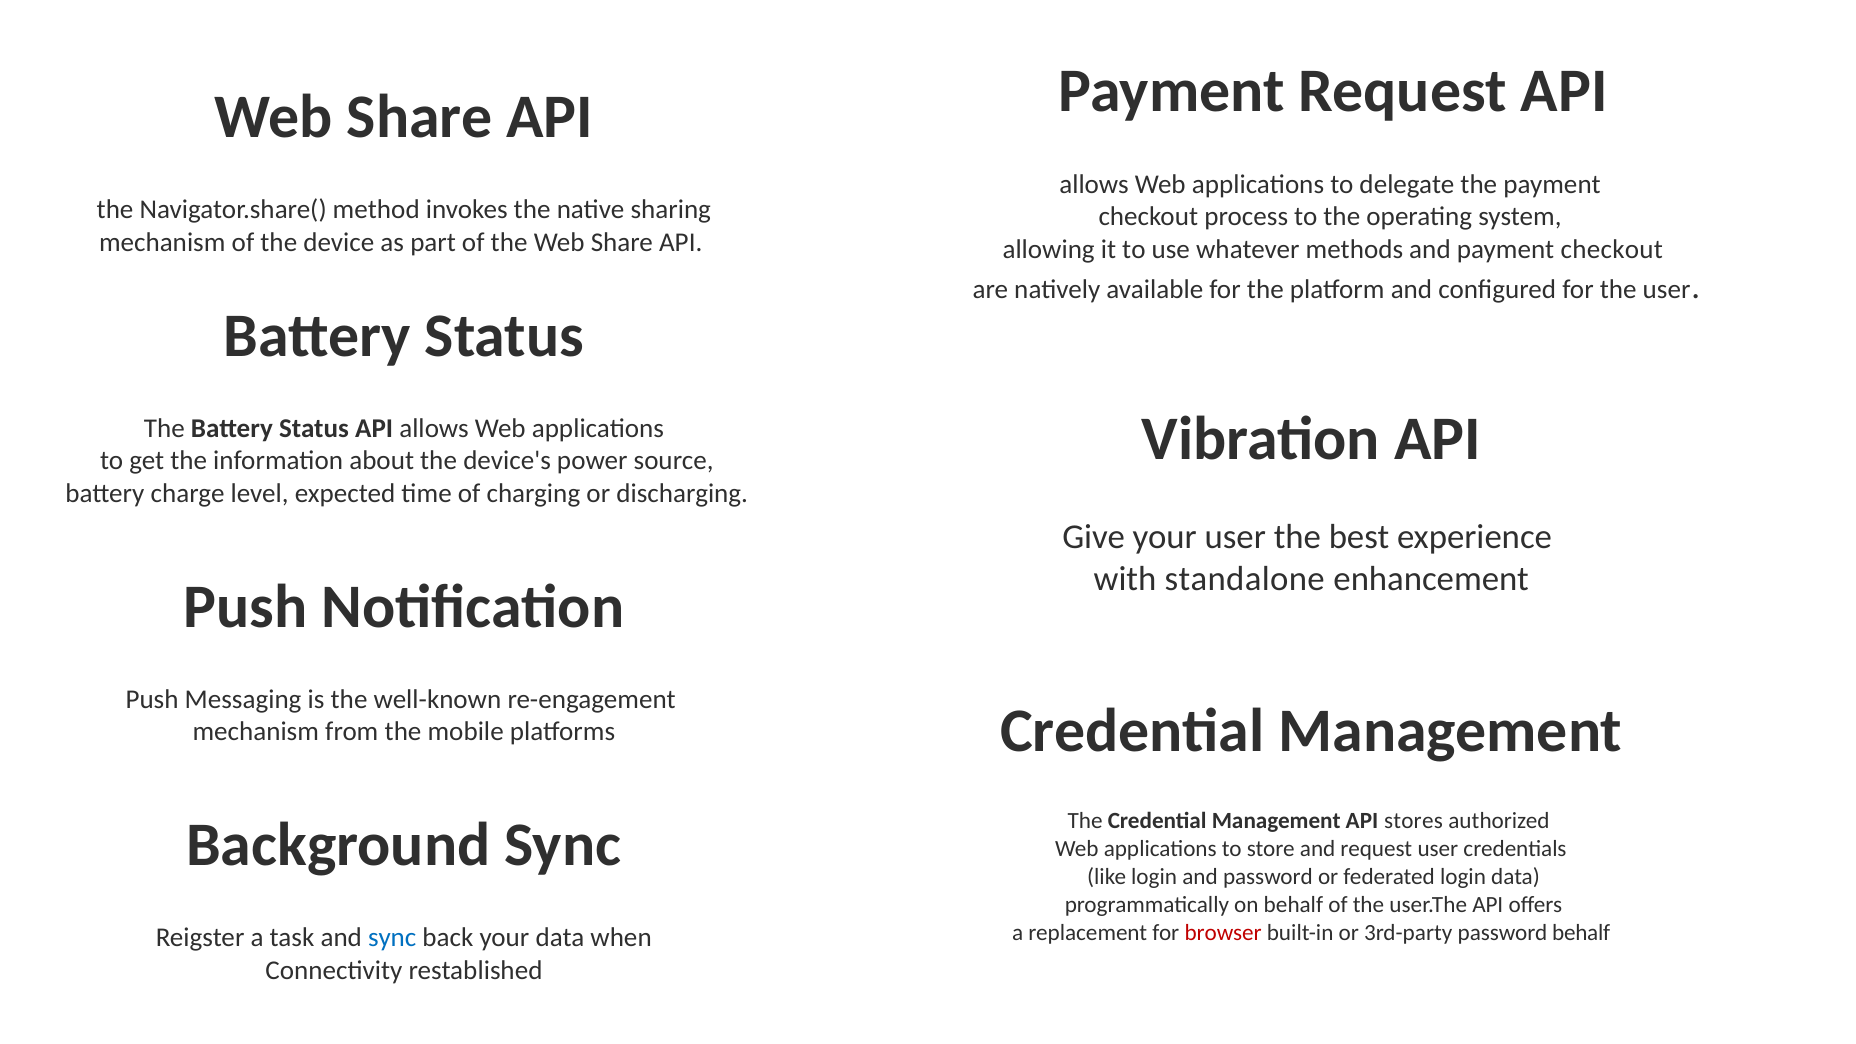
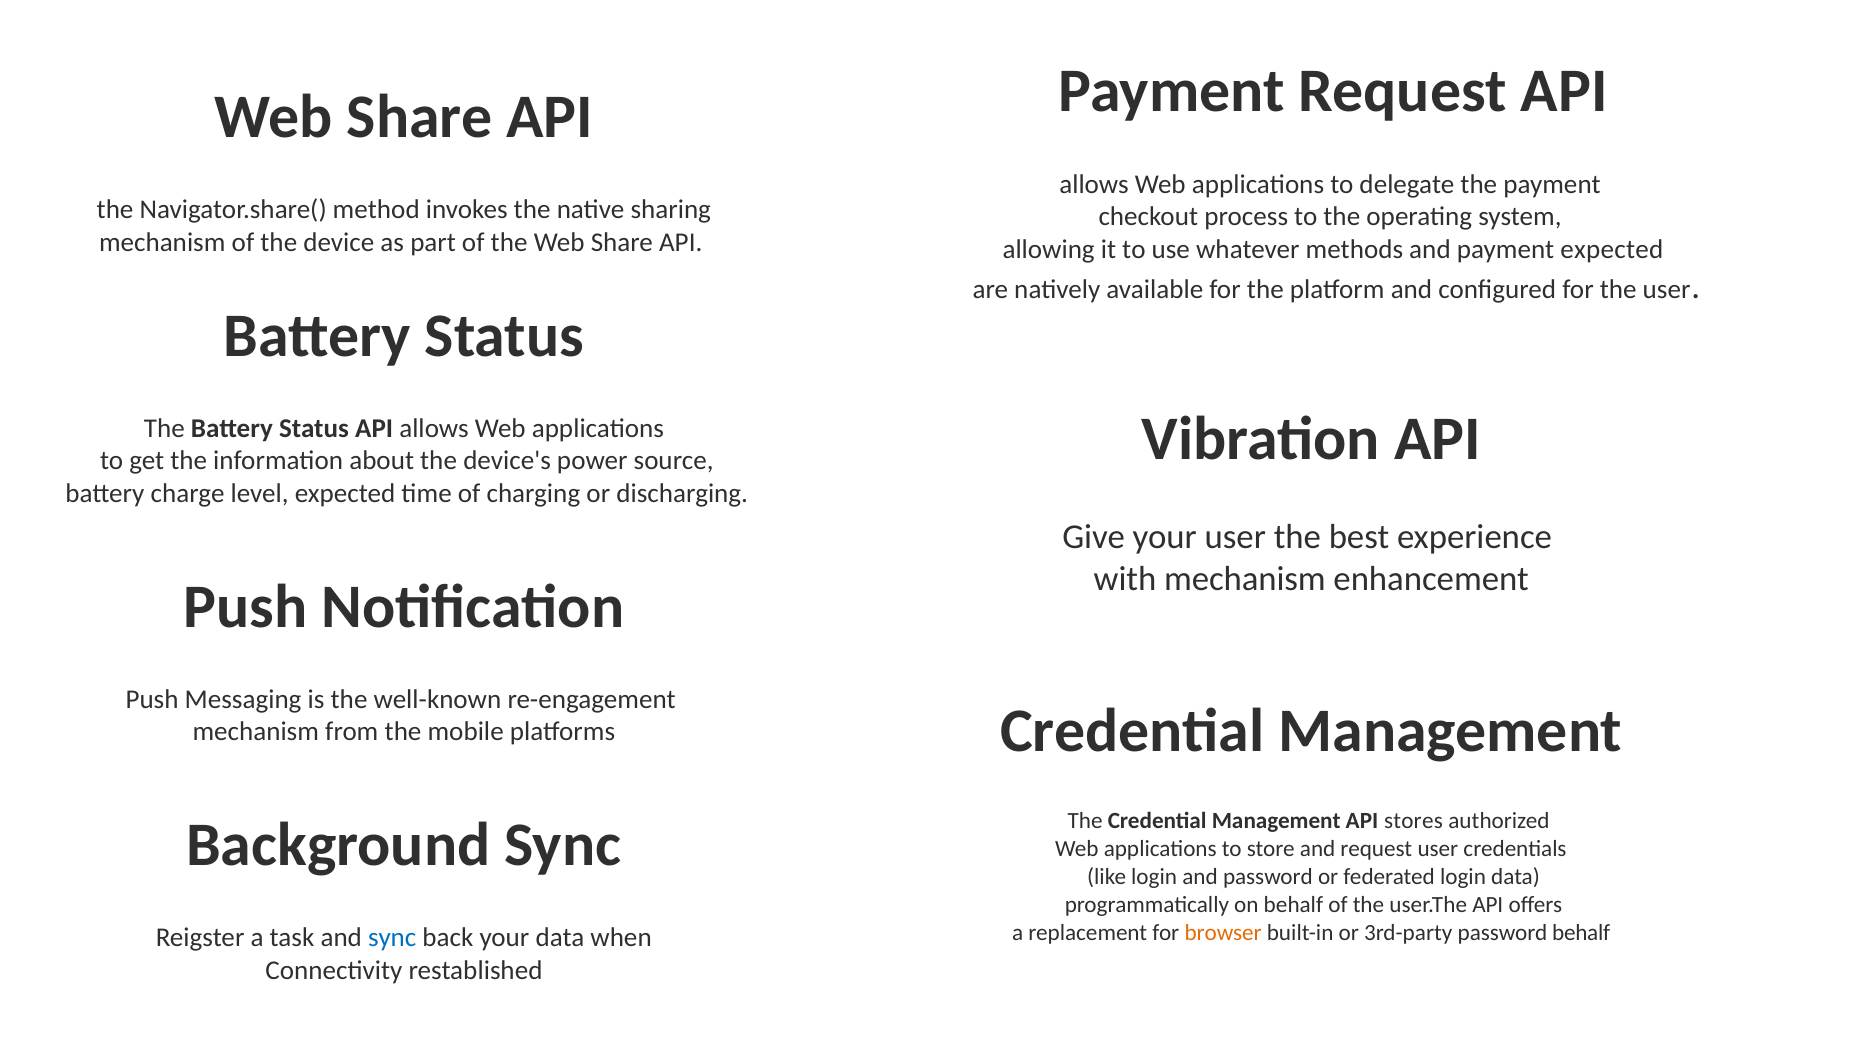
and payment checkout: checkout -> expected
with standalone: standalone -> mechanism
browser colour: red -> orange
